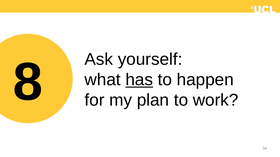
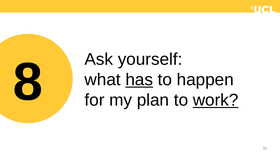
work underline: none -> present
